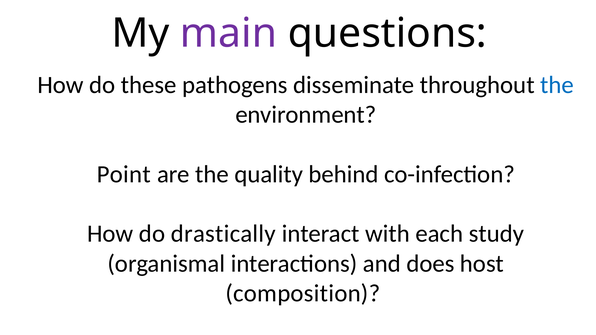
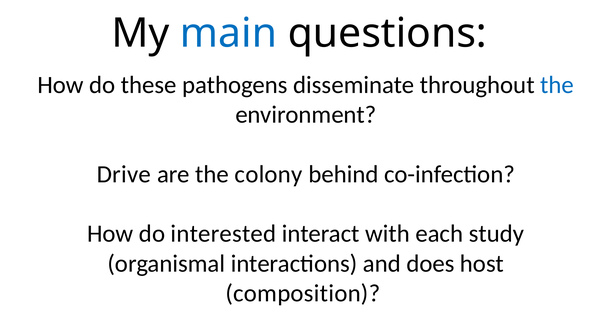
main colour: purple -> blue
Point: Point -> Drive
quality: quality -> colony
drastically: drastically -> interested
